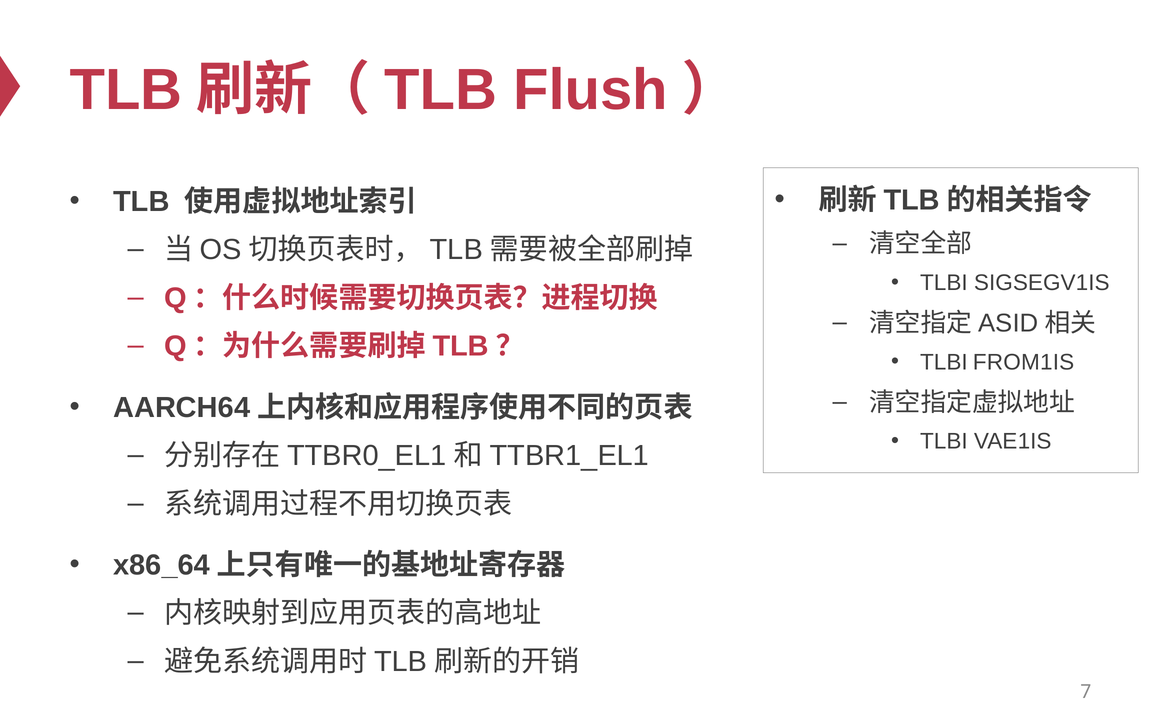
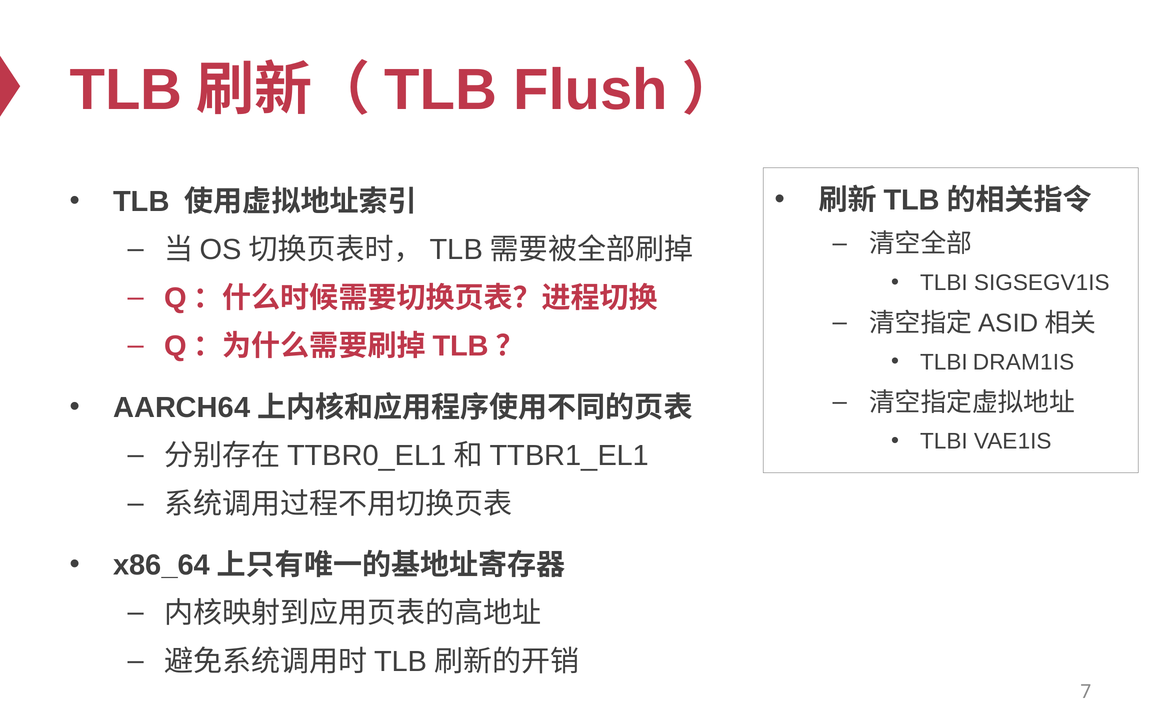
FROM1IS: FROM1IS -> DRAM1IS
